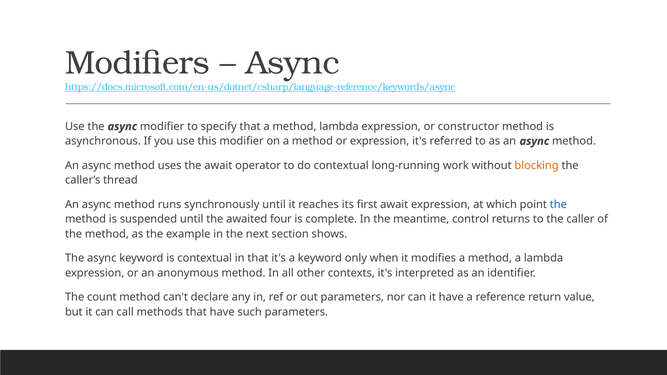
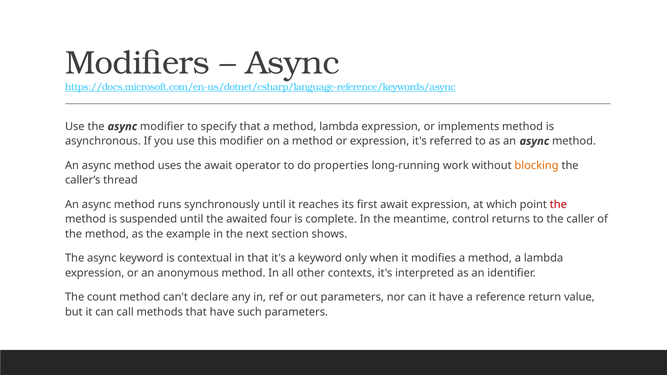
constructor: constructor -> implements
do contextual: contextual -> properties
the at (558, 205) colour: blue -> red
